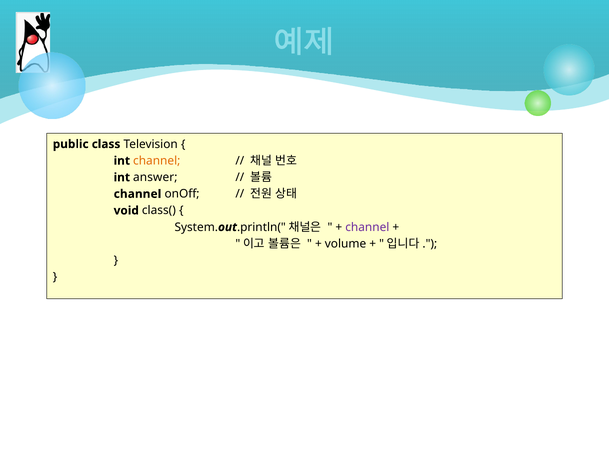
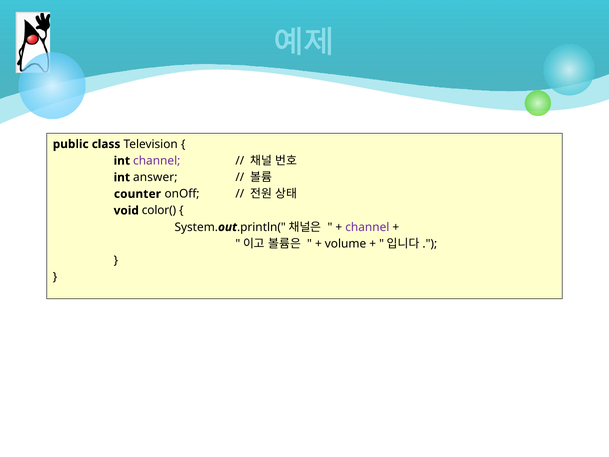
channel at (157, 161) colour: orange -> purple
channel at (137, 194): channel -> counter
class(: class( -> color(
